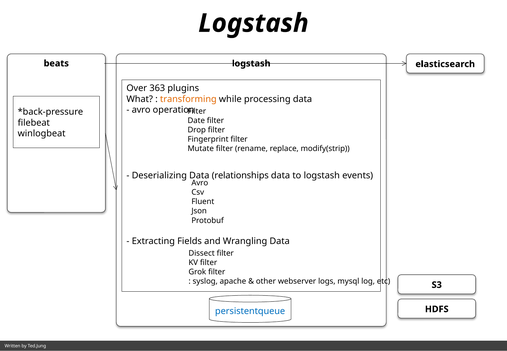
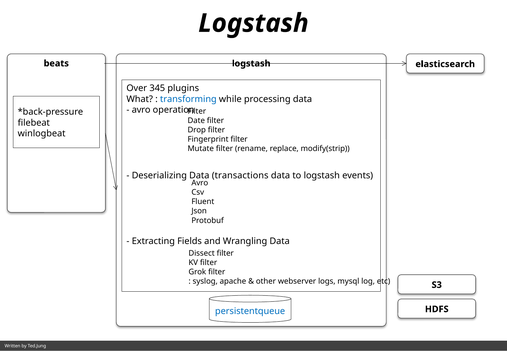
363: 363 -> 345
transforming colour: orange -> blue
relationships: relationships -> transactions
